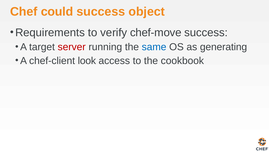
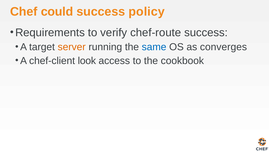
object: object -> policy
chef-move: chef-move -> chef-route
server colour: red -> orange
generating: generating -> converges
